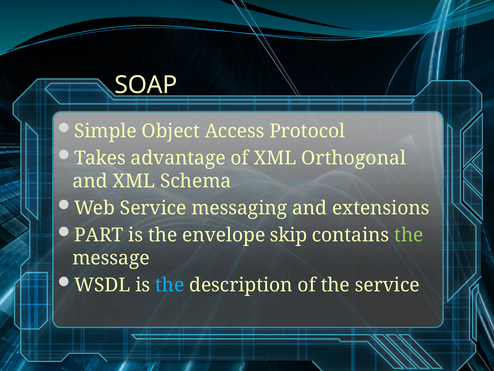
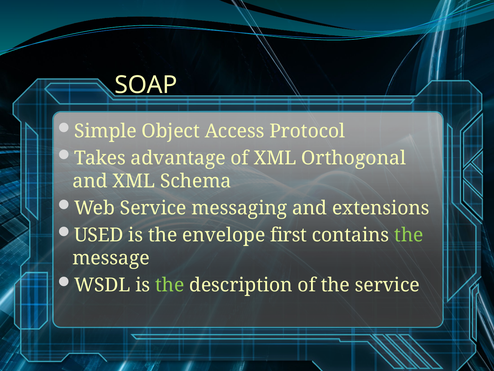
PART: PART -> USED
skip: skip -> first
the at (170, 285) colour: light blue -> light green
